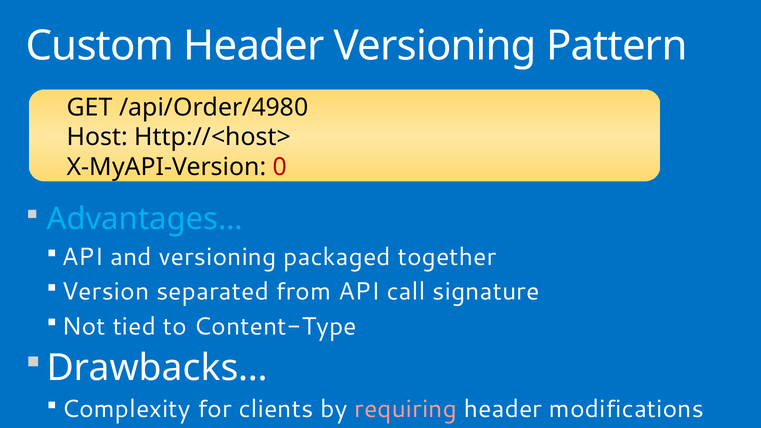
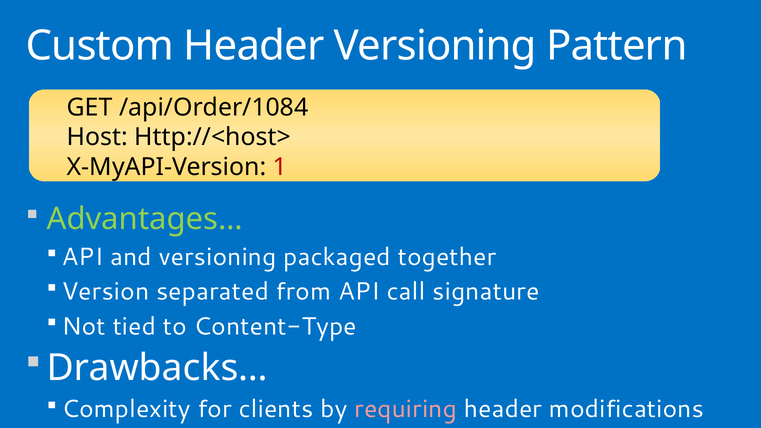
/api/Order/4980: /api/Order/4980 -> /api/Order/1084
0: 0 -> 1
Advantages… colour: light blue -> light green
